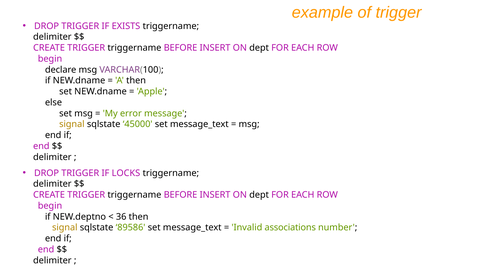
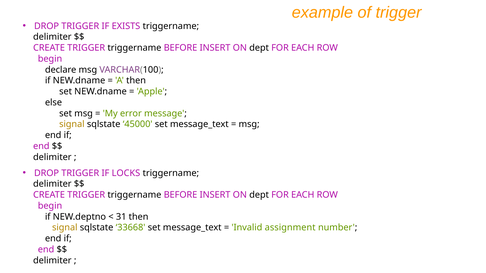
36: 36 -> 31
89586: 89586 -> 33668
associations: associations -> assignment
